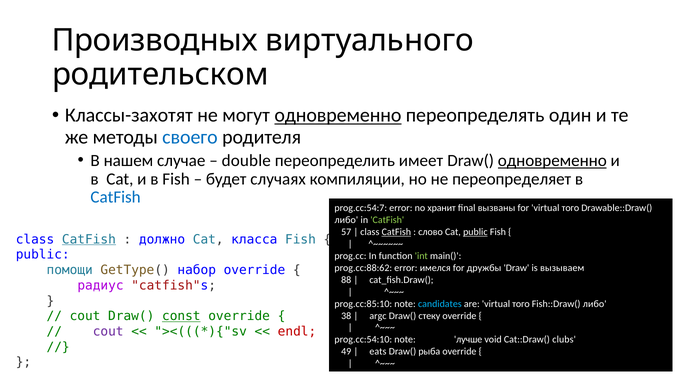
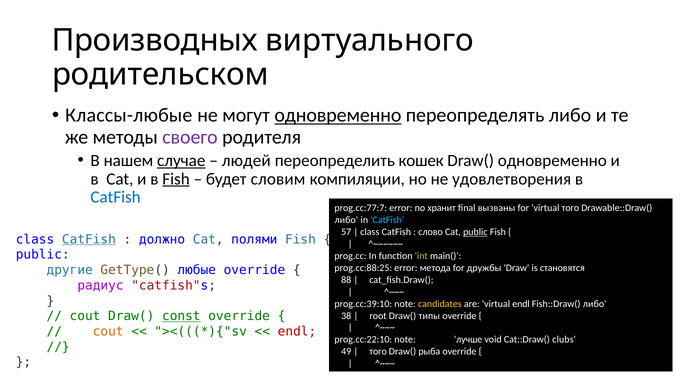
Классы-захотят: Классы-захотят -> Классы-любые
переопределять один: один -> либо
своего colour: blue -> purple
случае underline: none -> present
double: double -> людей
имеет: имеет -> кошек
одновременно at (552, 161) underline: present -> none
Fish at (176, 179) underline: none -> present
случаях: случаях -> словим
переопределяет: переопределяет -> удовлетворения
prog.cc:54:7: prog.cc:54:7 -> prog.cc:77:7
CatFish at (387, 220) colour: light green -> light blue
CatFish at (396, 232) underline: present -> none
класса: класса -> полями
prog.cc:88:62: prog.cc:88:62 -> prog.cc:88:25
имелся: имелся -> метода
вызываем: вызываем -> становятся
помощи: помощи -> другие
набор: набор -> любые
prog.cc:85:10: prog.cc:85:10 -> prog.cc:39:10
candidates colour: light blue -> yellow
are virtual того: того -> endl
argc: argc -> root
стеку: стеку -> типы
cout at (108, 332) colour: purple -> orange
prog.cc:54:10: prog.cc:54:10 -> prog.cc:22:10
eats at (378, 352): eats -> того
